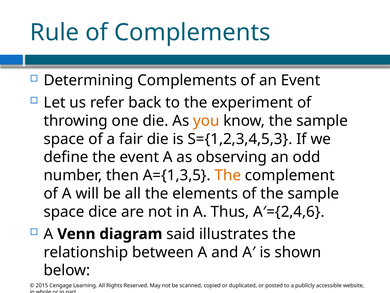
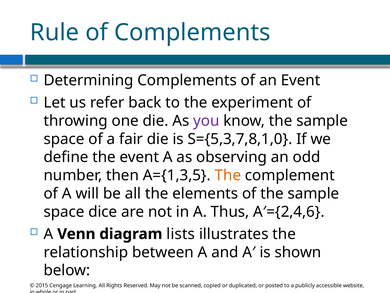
you colour: orange -> purple
S={1,2,3,4,5,3: S={1,2,3,4,5,3 -> S={5,3,7,8,1,0
said: said -> lists
